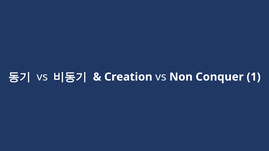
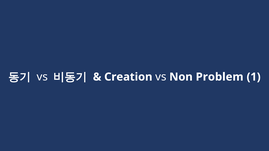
Conquer: Conquer -> Problem
